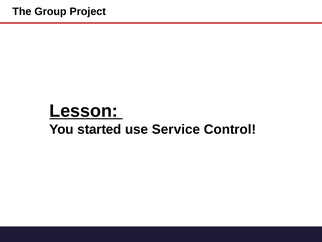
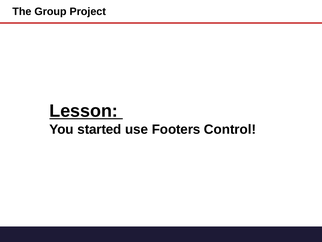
Service: Service -> Footers
